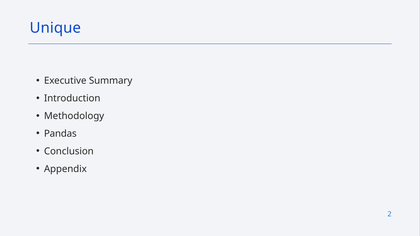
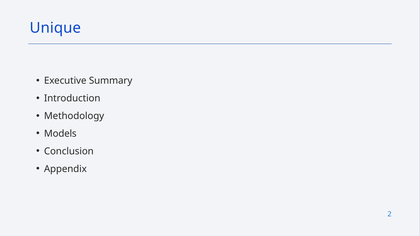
Pandas: Pandas -> Models
